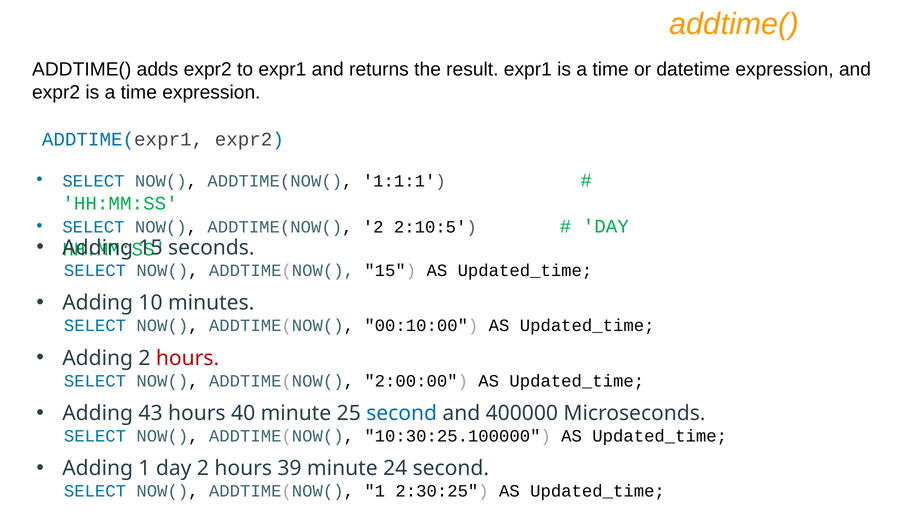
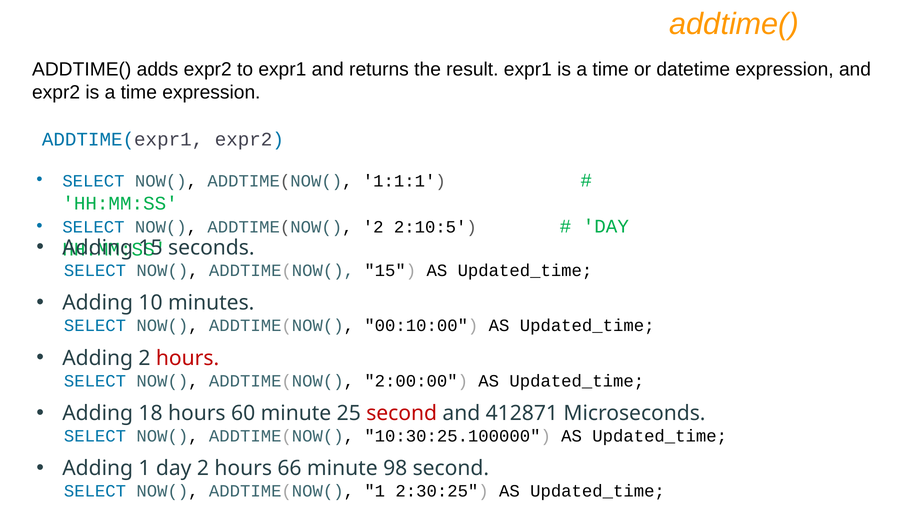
43: 43 -> 18
40: 40 -> 60
second at (402, 413) colour: blue -> red
400000: 400000 -> 412871
39: 39 -> 66
24: 24 -> 98
